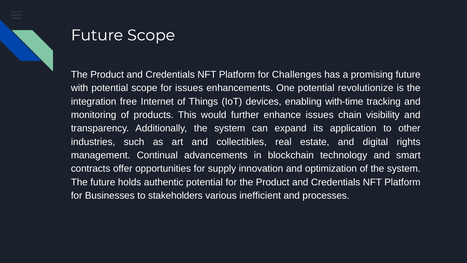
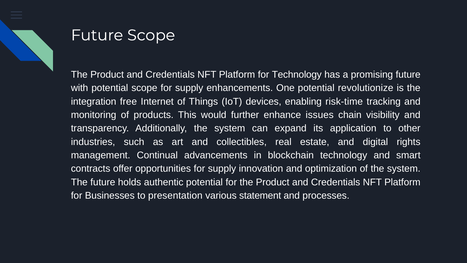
for Challenges: Challenges -> Technology
scope for issues: issues -> supply
with-time: with-time -> risk-time
stakeholders: stakeholders -> presentation
inefficient: inefficient -> statement
